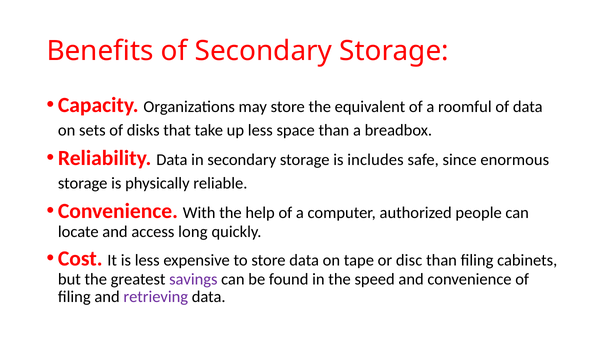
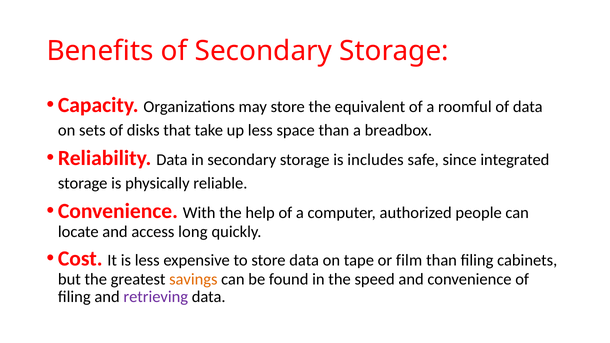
enormous: enormous -> integrated
disc: disc -> film
savings colour: purple -> orange
